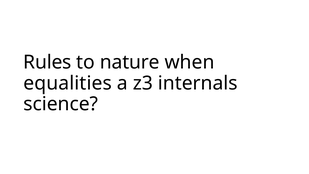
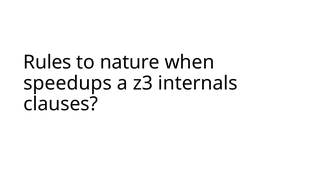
equalities: equalities -> speedups
science: science -> clauses
